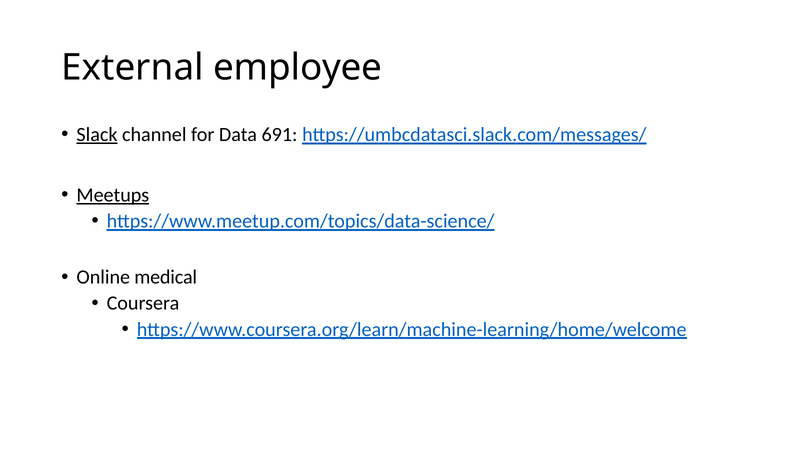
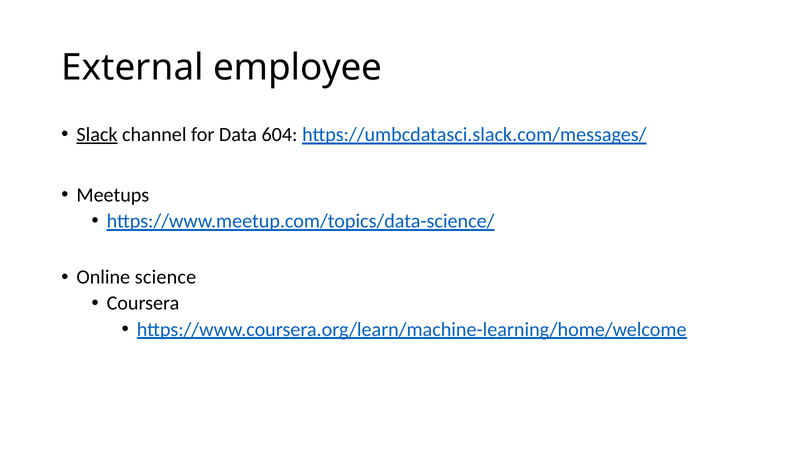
691: 691 -> 604
Meetups underline: present -> none
medical: medical -> science
